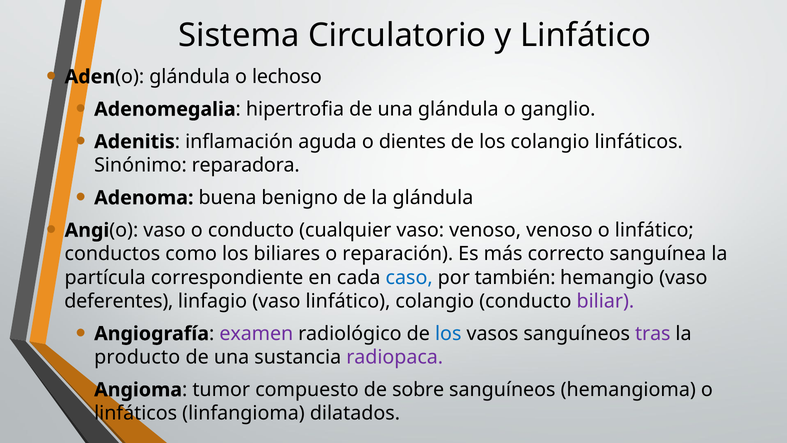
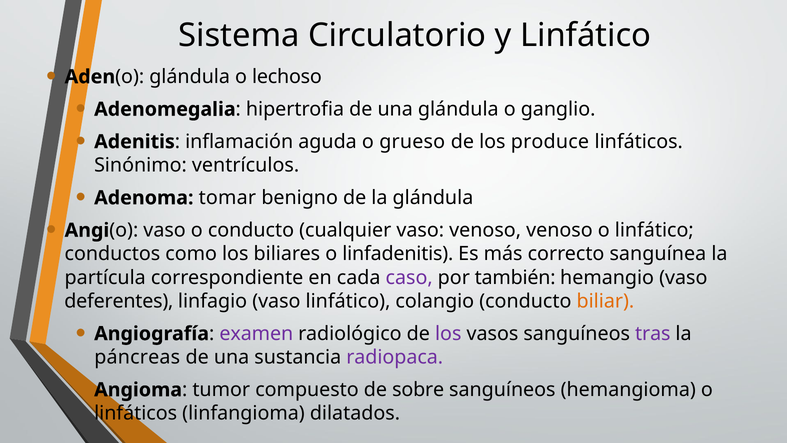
dientes: dientes -> grueso
los colangio: colangio -> produce
reparadora: reparadora -> ventrículos
buena: buena -> tomar
reparación: reparación -> linfadenitis
caso colour: blue -> purple
biliar colour: purple -> orange
los at (448, 333) colour: blue -> purple
producto: producto -> páncreas
